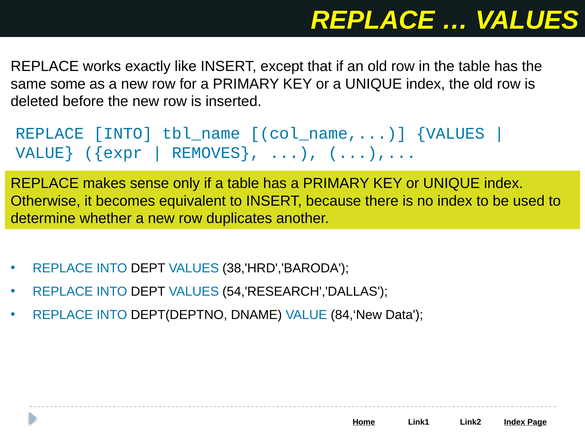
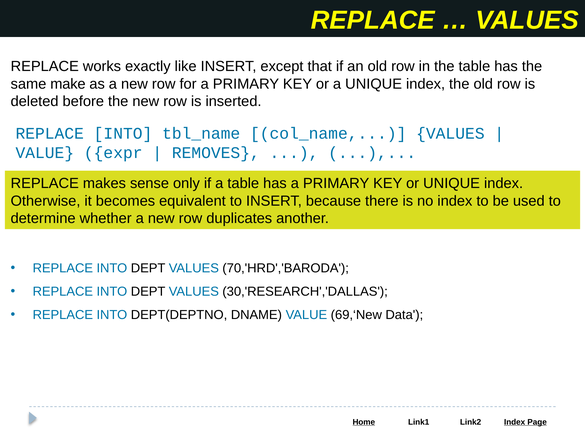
some: some -> make
38,'HRD','BARODA: 38,'HRD','BARODA -> 70,'HRD','BARODA
54,'RESEARCH','DALLAS: 54,'RESEARCH','DALLAS -> 30,'RESEARCH','DALLAS
84,‘New: 84,‘New -> 69,‘New
